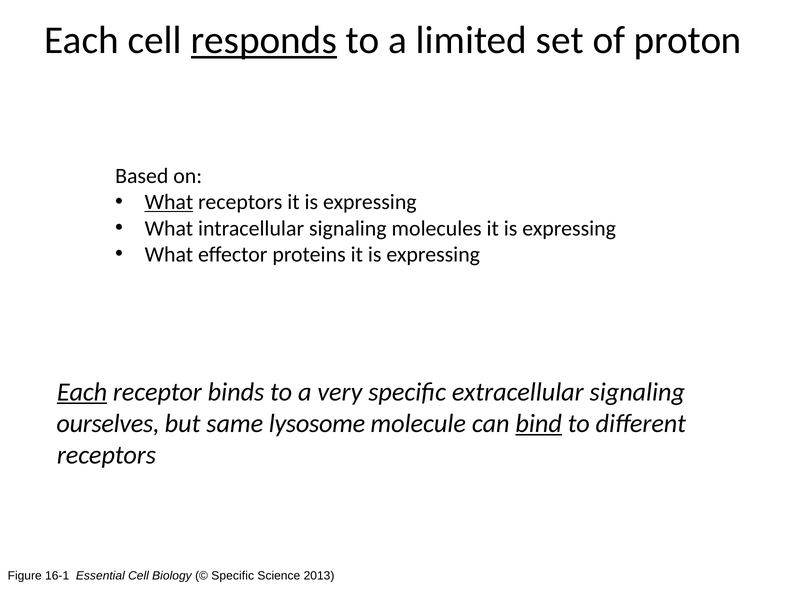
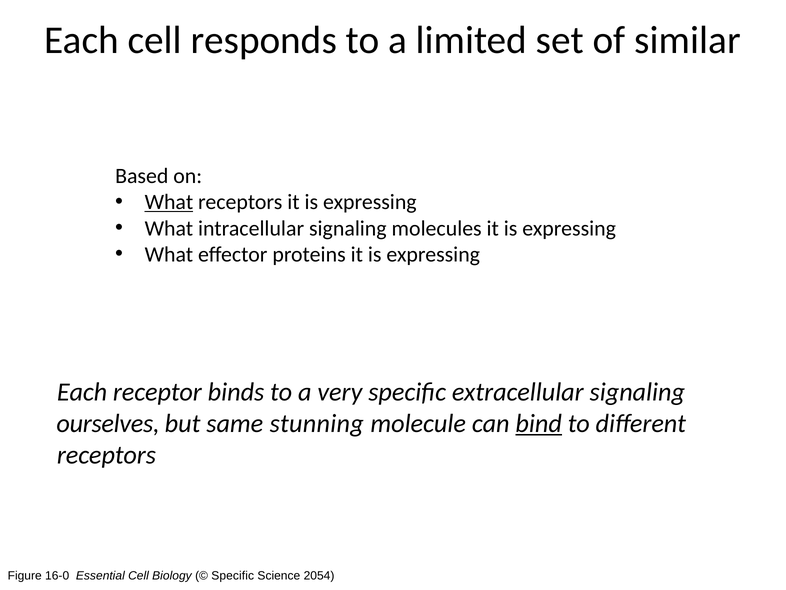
responds underline: present -> none
proton: proton -> similar
Each at (82, 392) underline: present -> none
lysosome: lysosome -> stunning
16-1: 16-1 -> 16-0
2013: 2013 -> 2054
